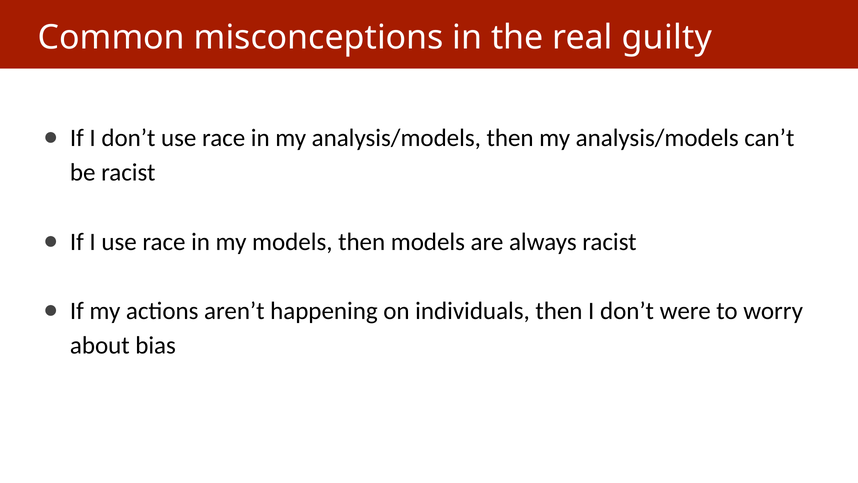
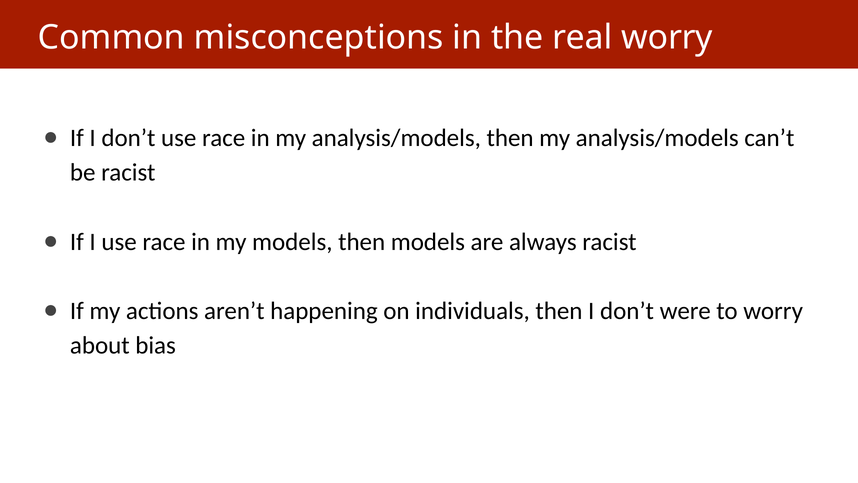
real guilty: guilty -> worry
